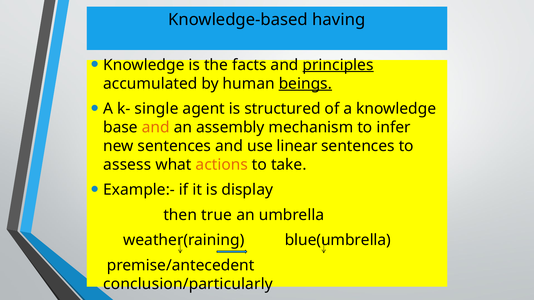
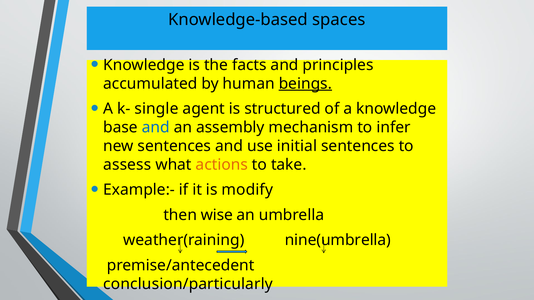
having: having -> spaces
principles underline: present -> none
and at (156, 128) colour: orange -> blue
linear: linear -> initial
display: display -> modify
true: true -> wise
blue(umbrella: blue(umbrella -> nine(umbrella
